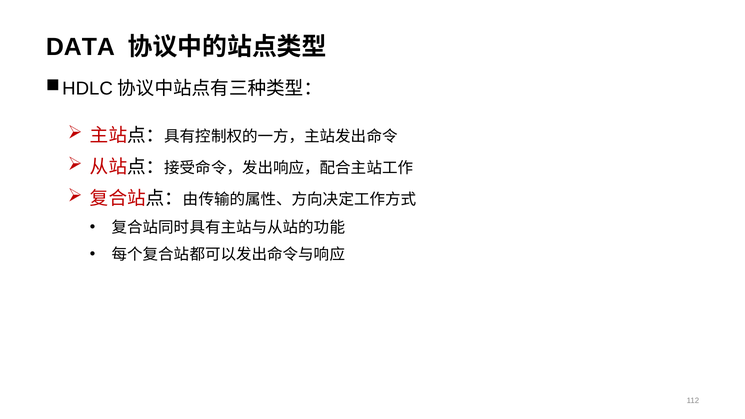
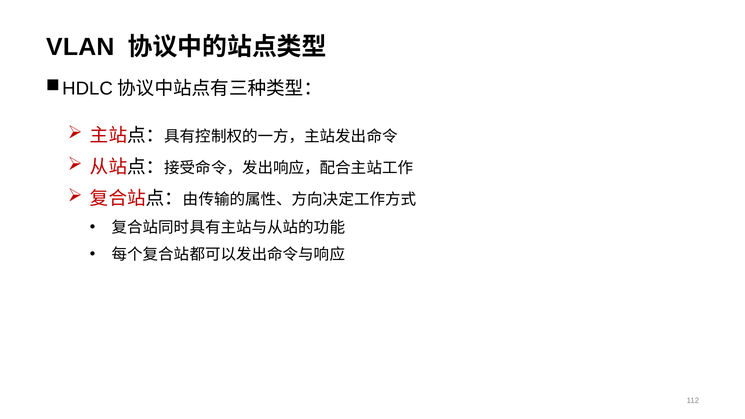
DATA: DATA -> VLAN
